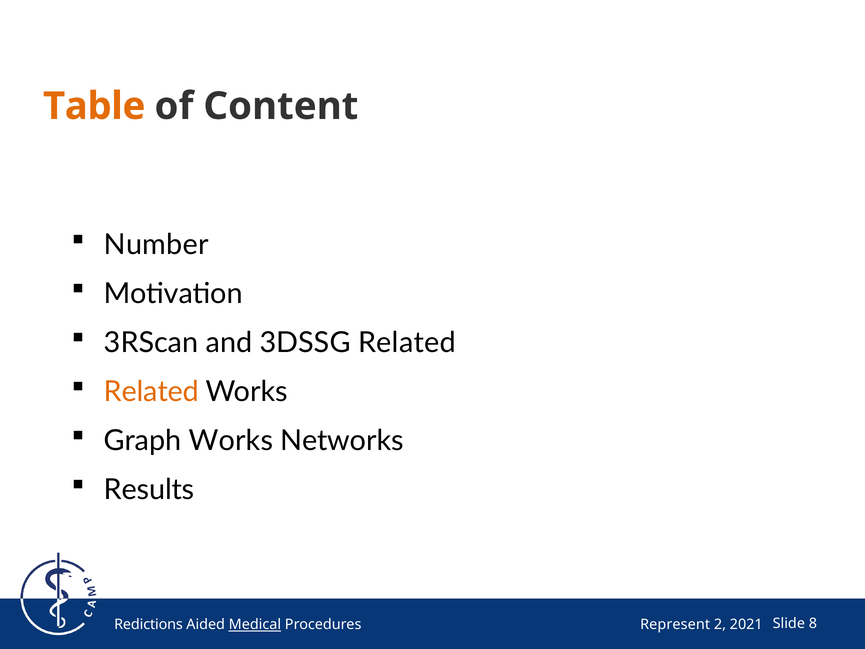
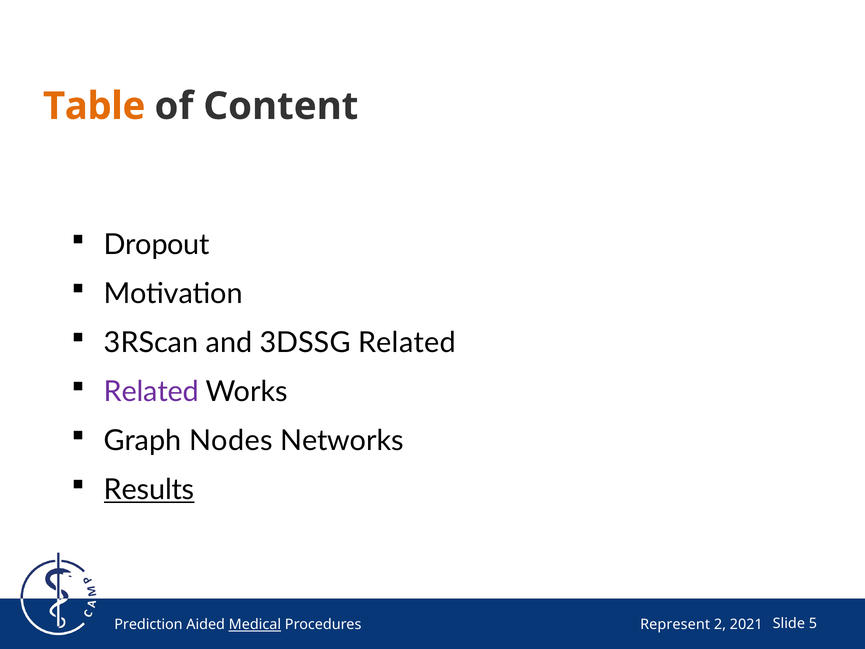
Number: Number -> Dropout
Related at (151, 392) colour: orange -> purple
Graph Works: Works -> Nodes
Results underline: none -> present
Redictions: Redictions -> Prediction
8: 8 -> 5
